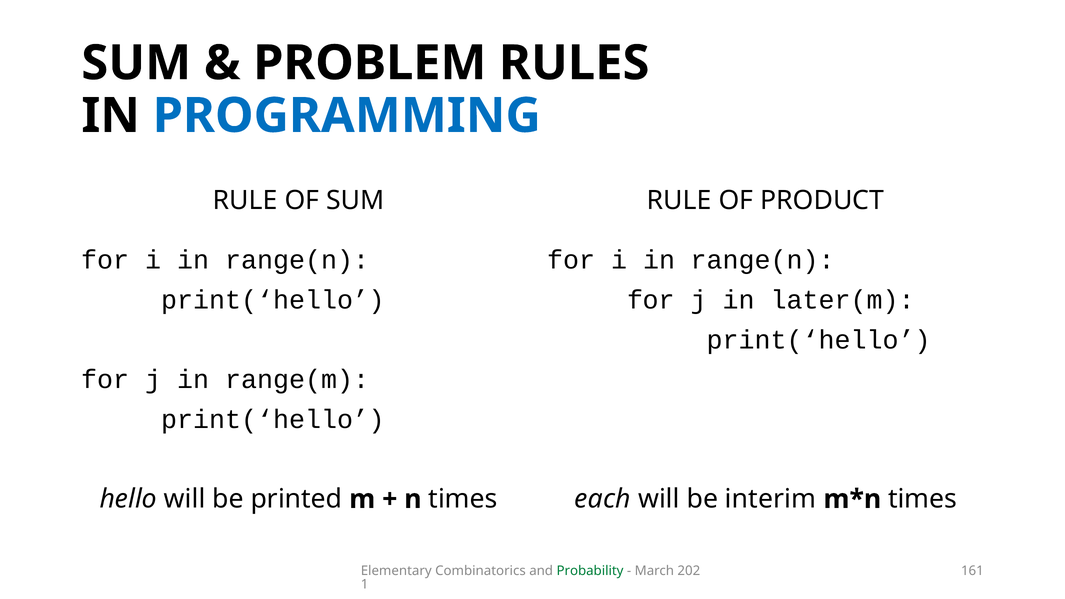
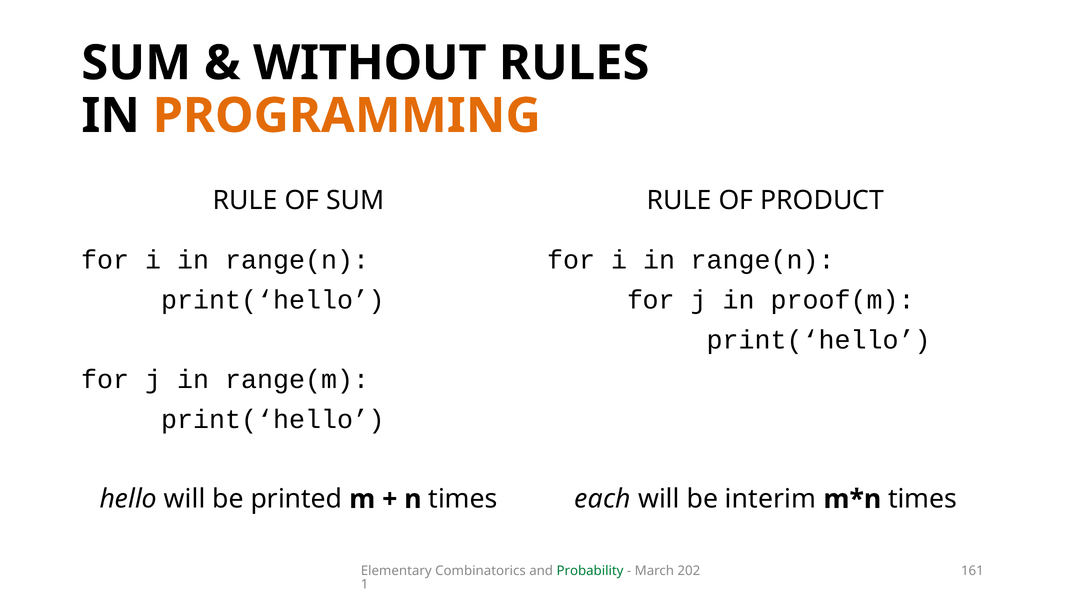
PROBLEM: PROBLEM -> WITHOUT
PROGRAMMING colour: blue -> orange
later(m: later(m -> proof(m
